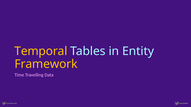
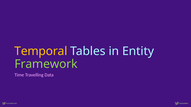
Framework colour: yellow -> light green
